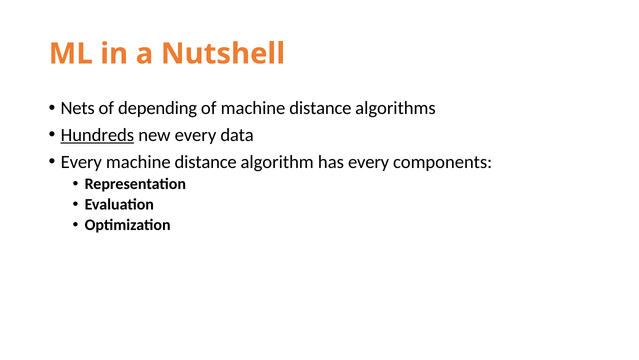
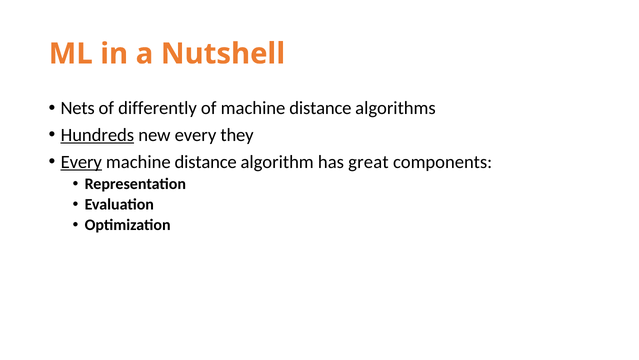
depending: depending -> differently
data: data -> they
Every at (81, 162) underline: none -> present
has every: every -> great
